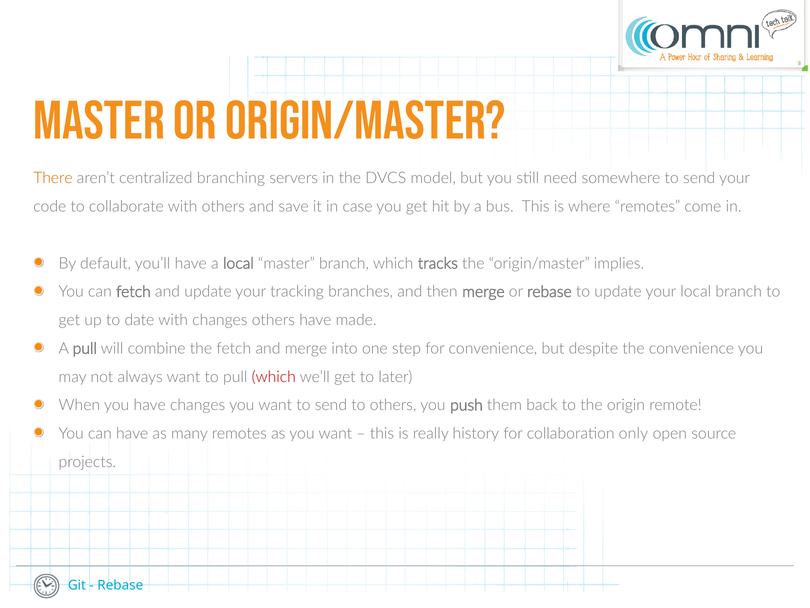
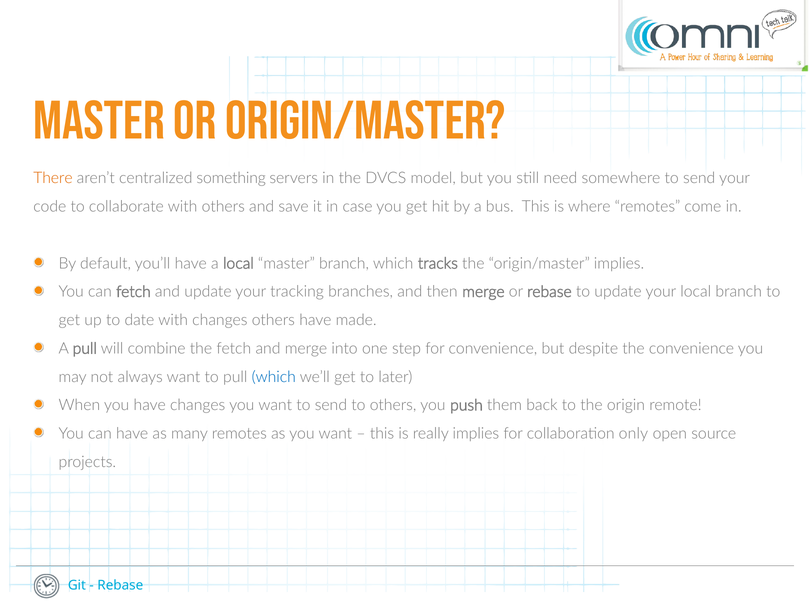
branching: branching -> something
which at (274, 377) colour: red -> blue
really history: history -> implies
